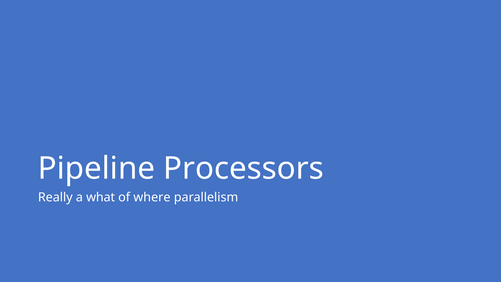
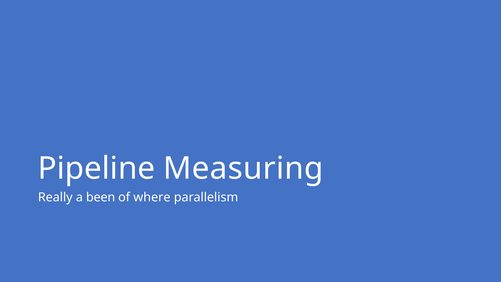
Processors: Processors -> Measuring
what: what -> been
